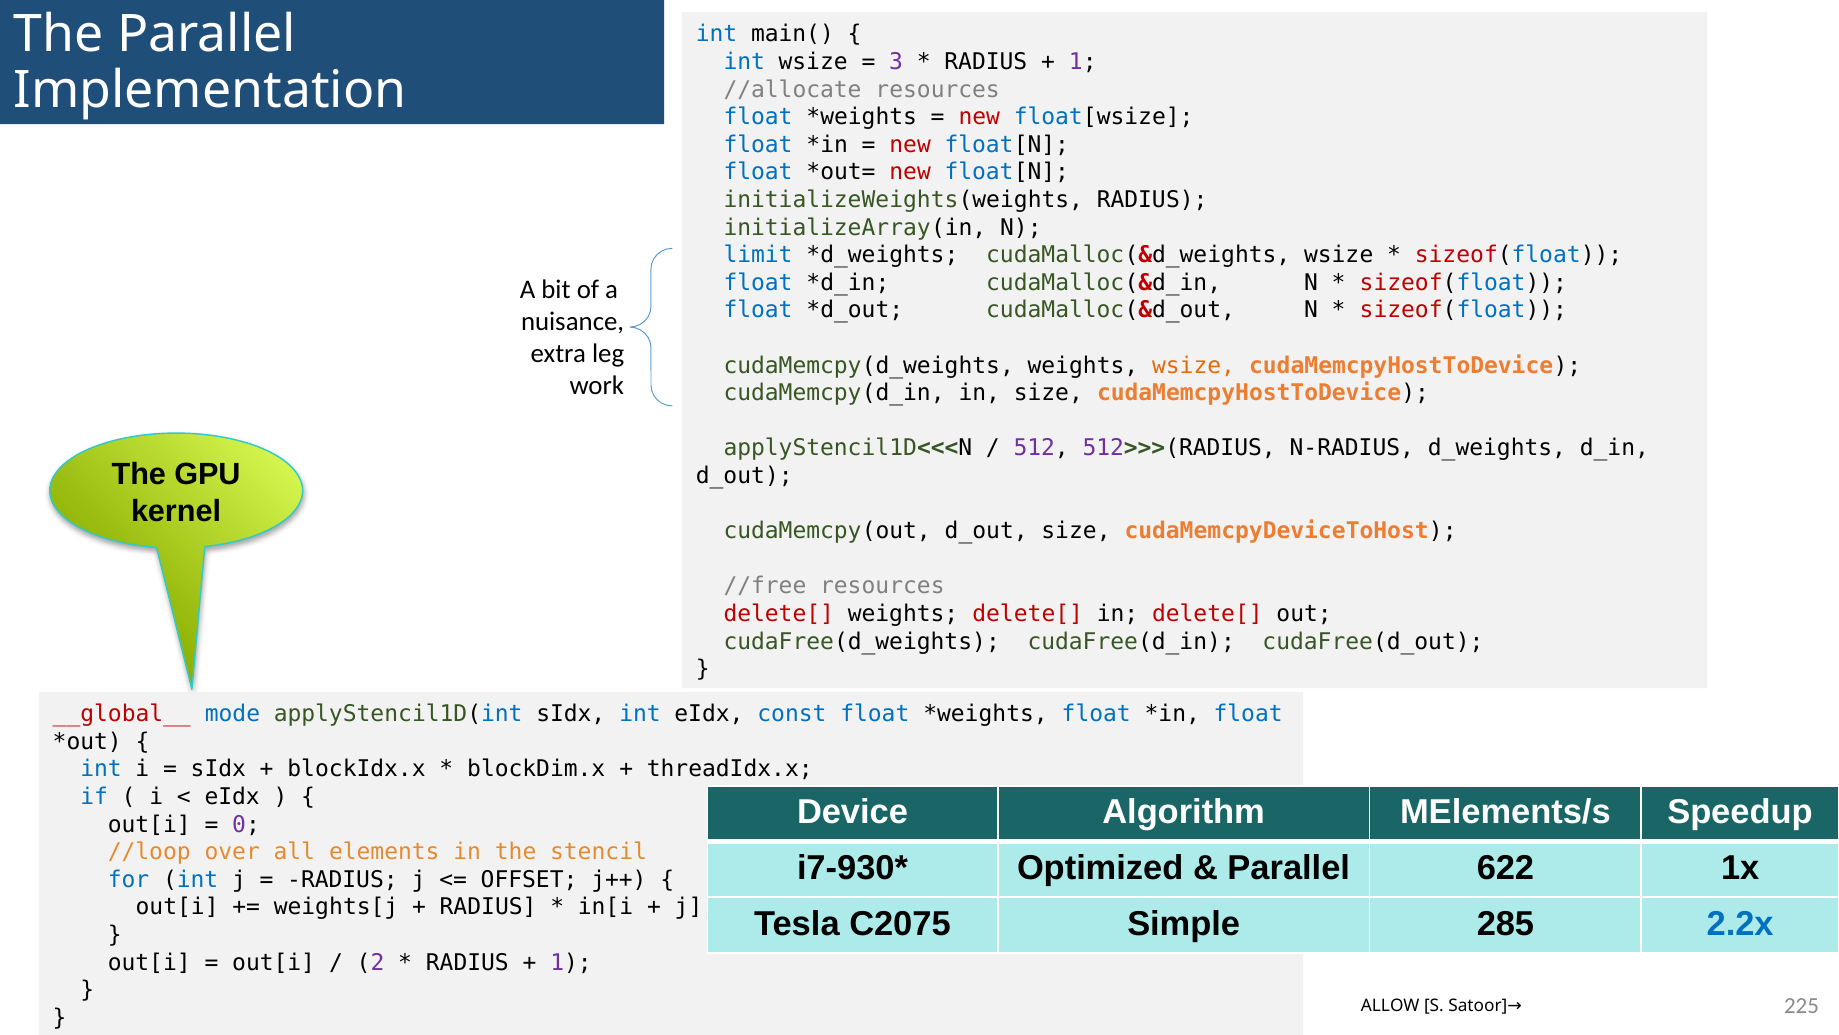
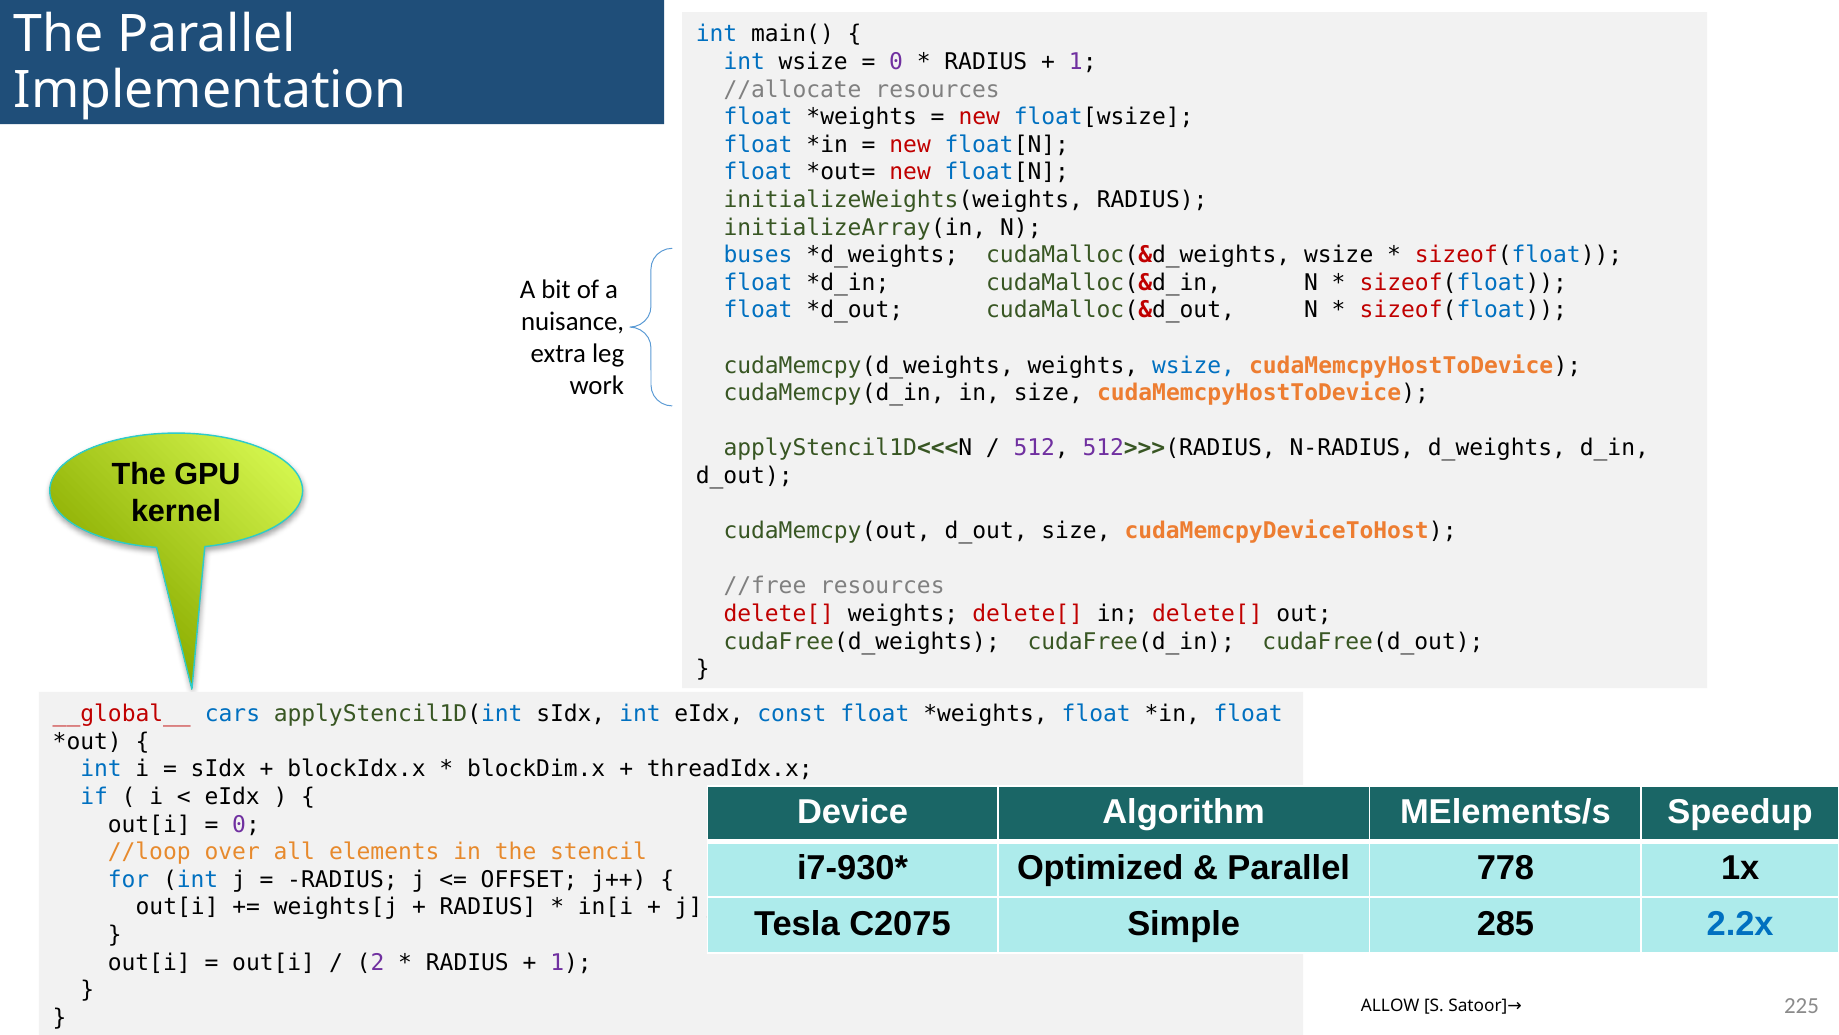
3 at (896, 62): 3 -> 0
limit: limit -> buses
wsize at (1194, 365) colour: orange -> blue
mode: mode -> cars
622: 622 -> 778
